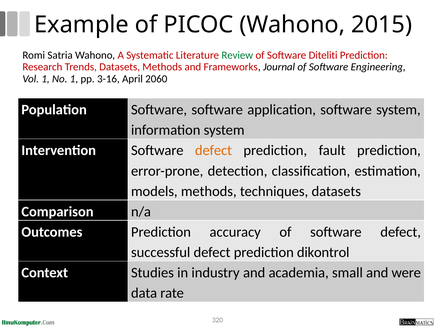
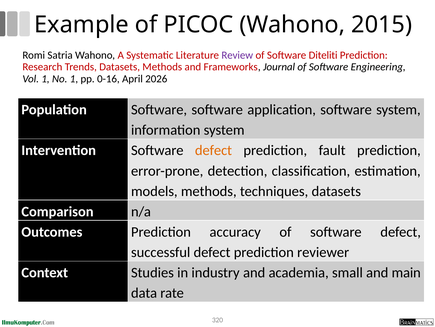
Review colour: green -> purple
3-16: 3-16 -> 0-16
2060: 2060 -> 2026
dikontrol: dikontrol -> reviewer
were: were -> main
